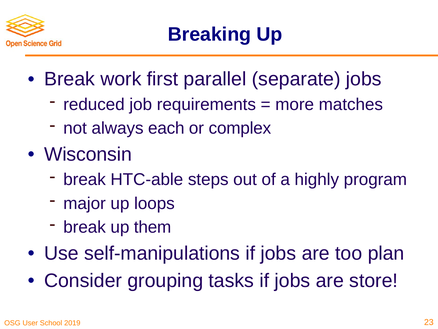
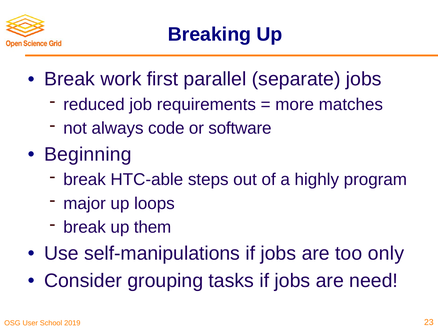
each: each -> code
complex: complex -> software
Wisconsin: Wisconsin -> Beginning
plan: plan -> only
store: store -> need
